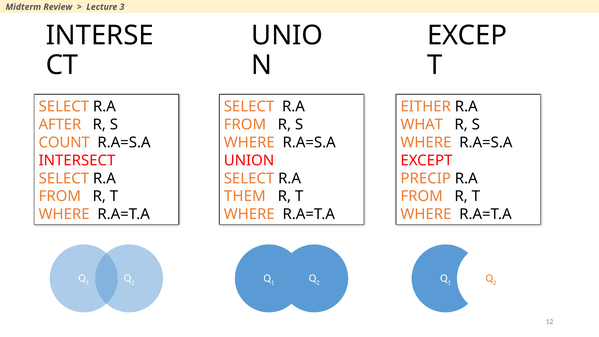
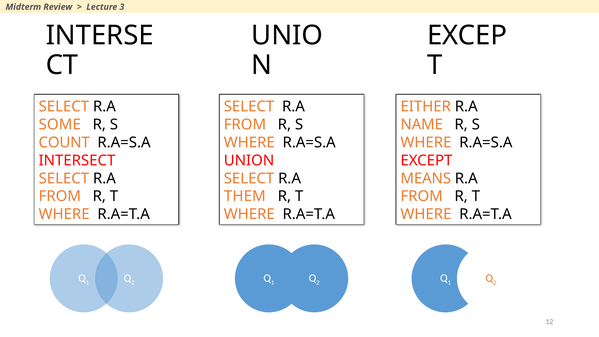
AFTER: AFTER -> SOME
WHAT: WHAT -> NAME
PRECIP: PRECIP -> MEANS
